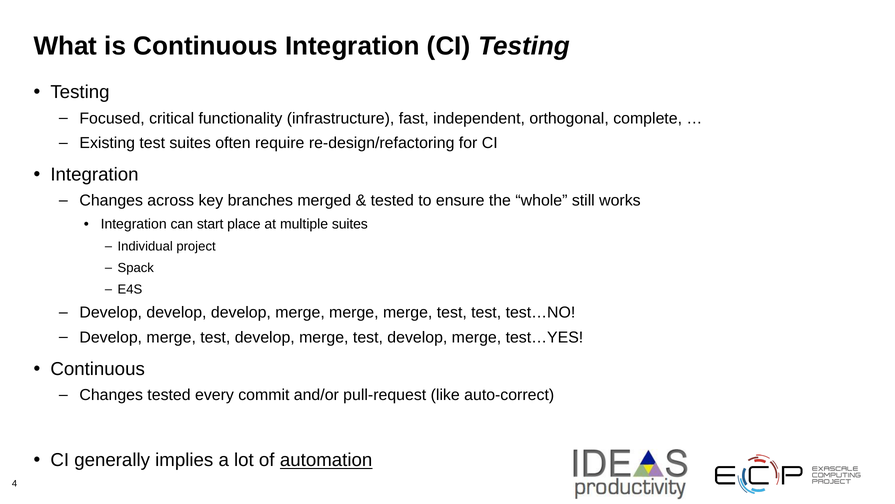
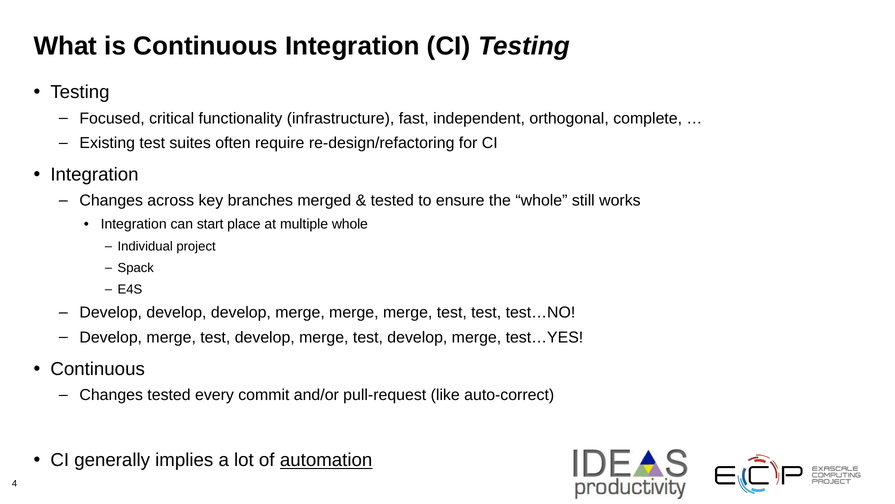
multiple suites: suites -> whole
